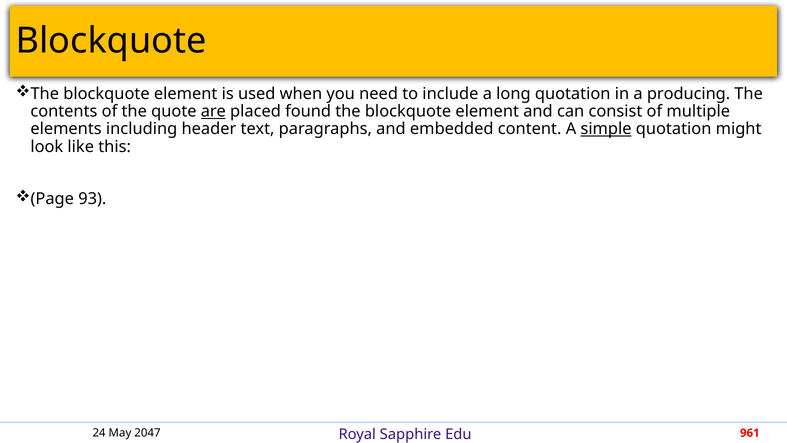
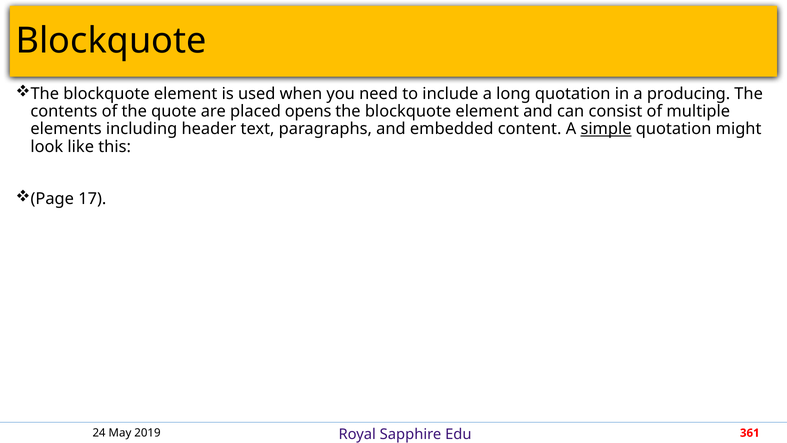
are underline: present -> none
found: found -> opens
93: 93 -> 17
2047: 2047 -> 2019
961: 961 -> 361
